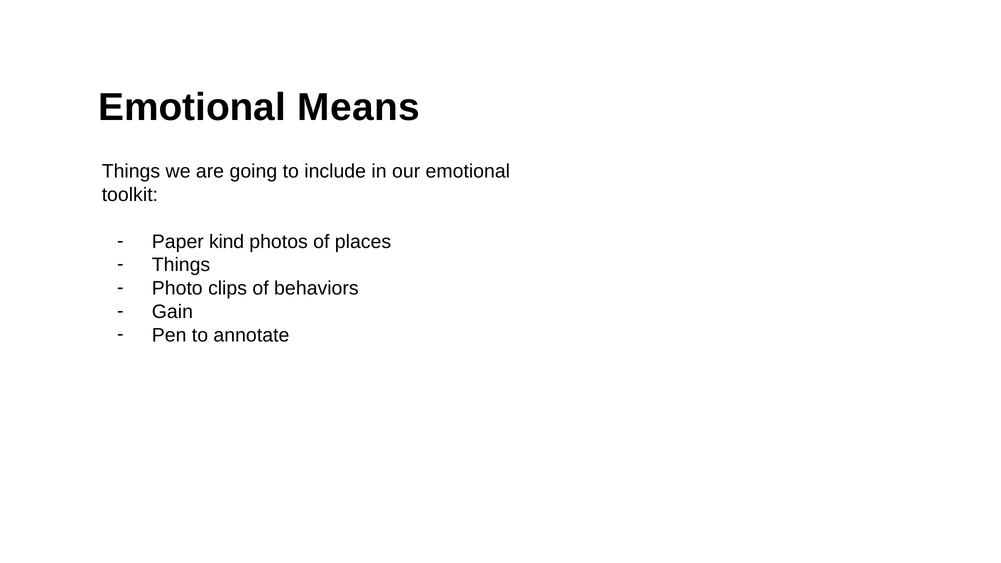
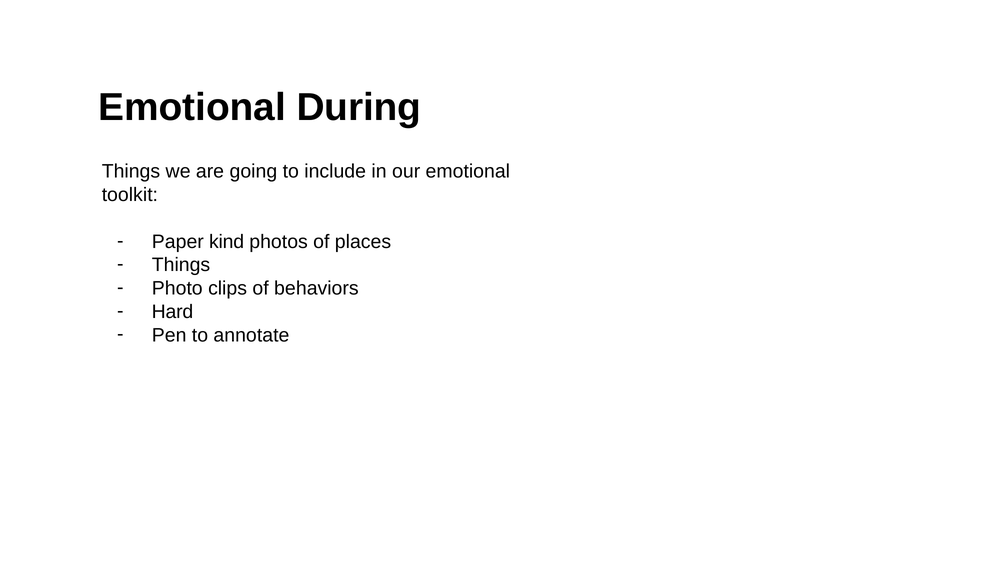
Means: Means -> During
Gain: Gain -> Hard
